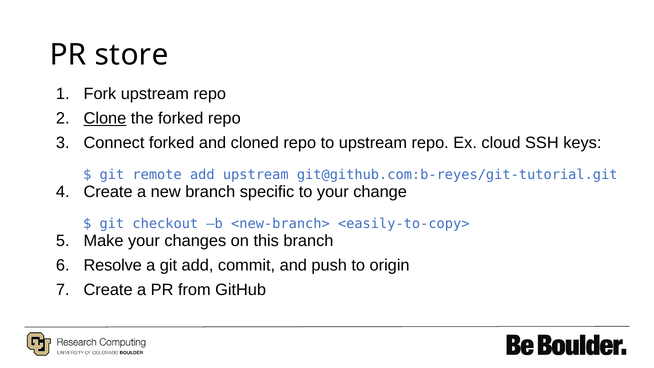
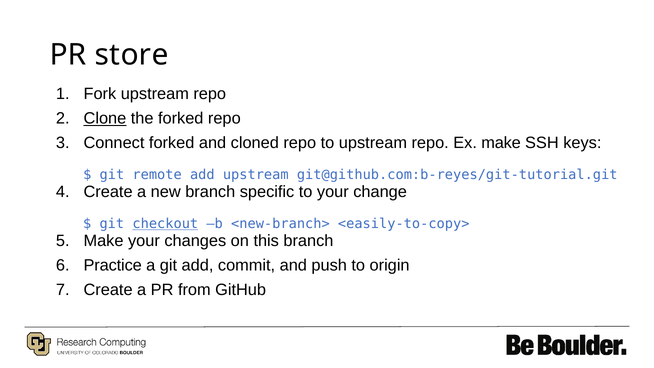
Ex cloud: cloud -> make
checkout underline: none -> present
Resolve: Resolve -> Practice
